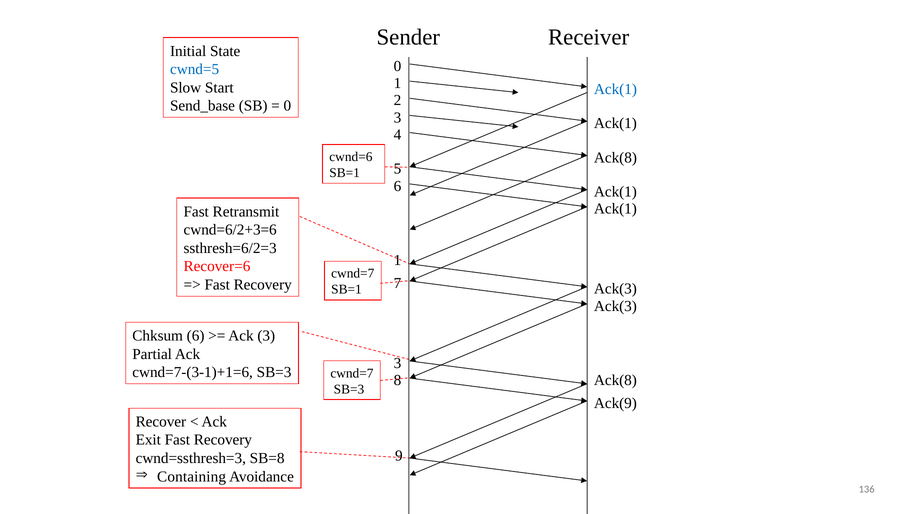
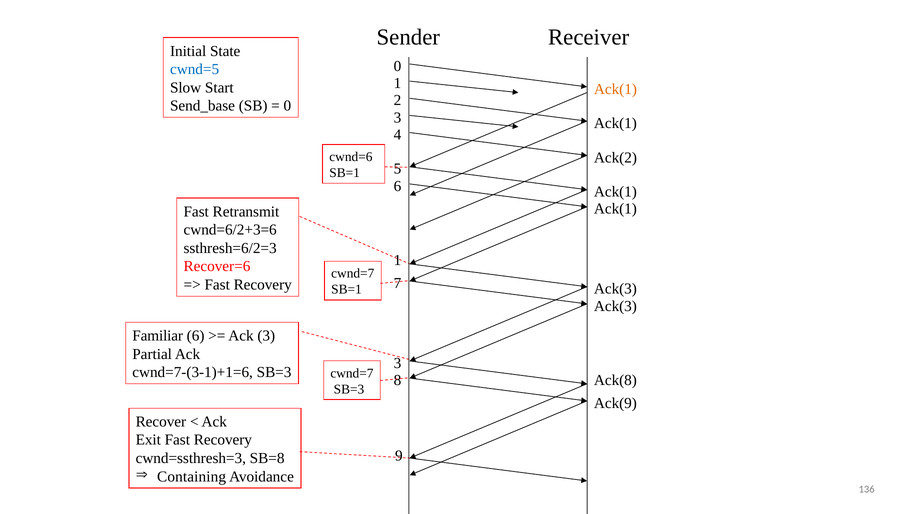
Ack(1 at (615, 89) colour: blue -> orange
Ack(8 at (615, 158): Ack(8 -> Ack(2
Chksum: Chksum -> Familiar
